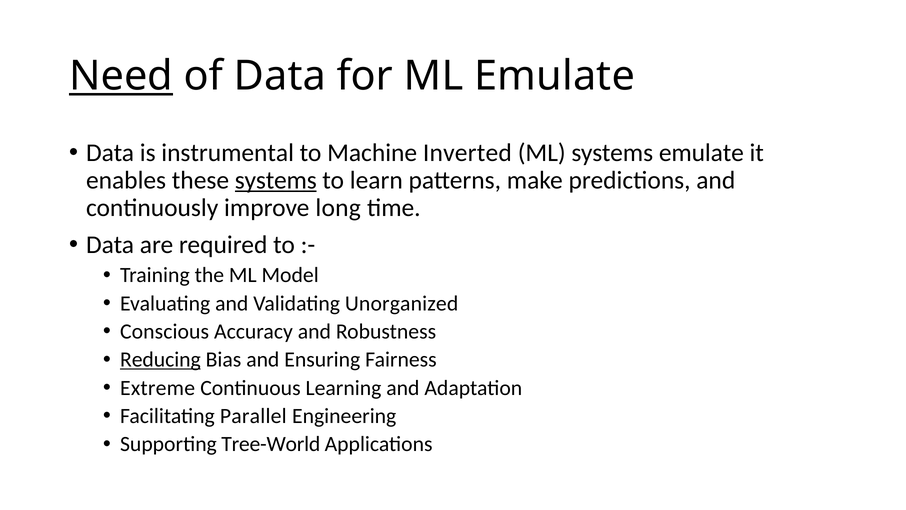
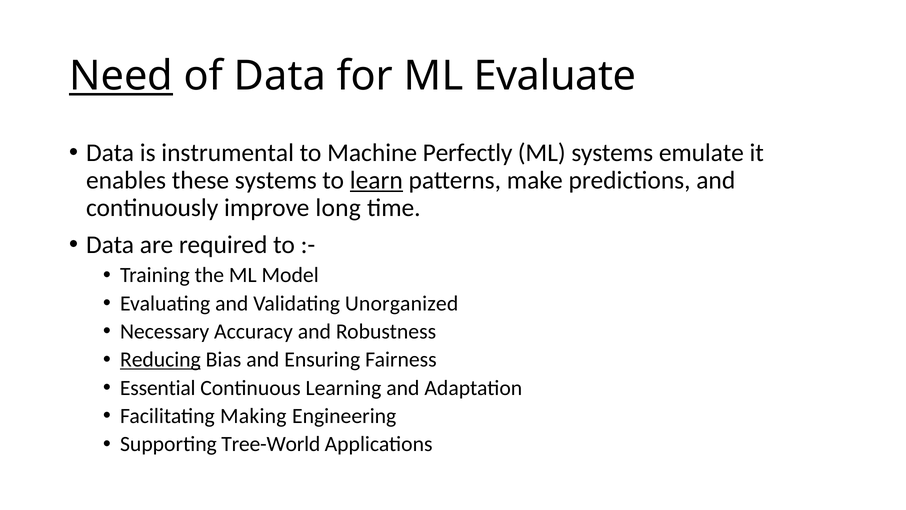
ML Emulate: Emulate -> Evaluate
Inverted: Inverted -> Perfectly
systems at (276, 180) underline: present -> none
learn underline: none -> present
Conscious: Conscious -> Necessary
Extreme: Extreme -> Essential
Parallel: Parallel -> Making
